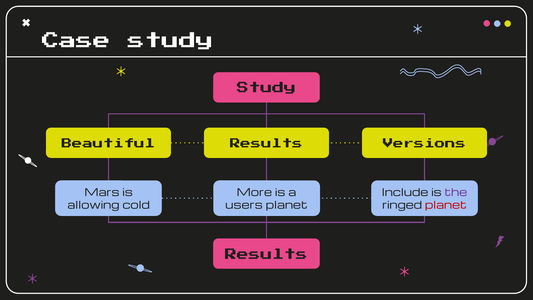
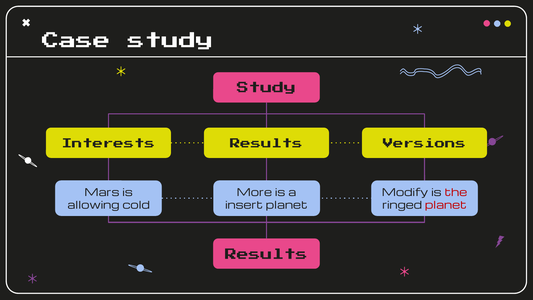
Beautiful: Beautiful -> Interests
Include: Include -> Modify
the colour: purple -> red
users: users -> insert
